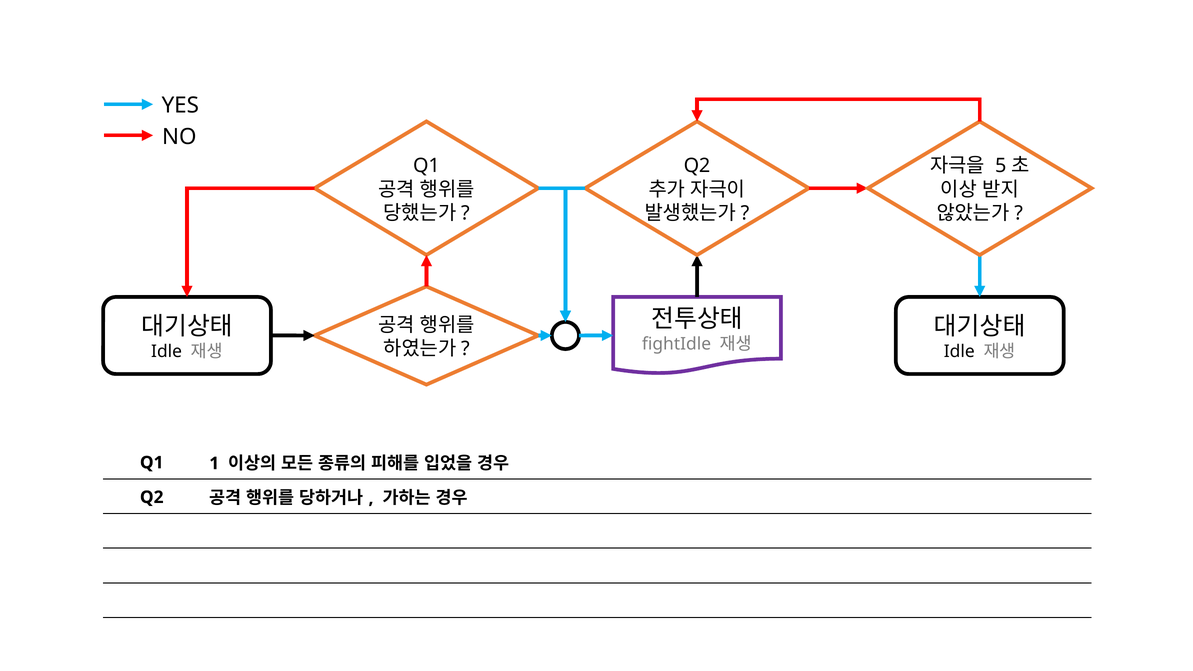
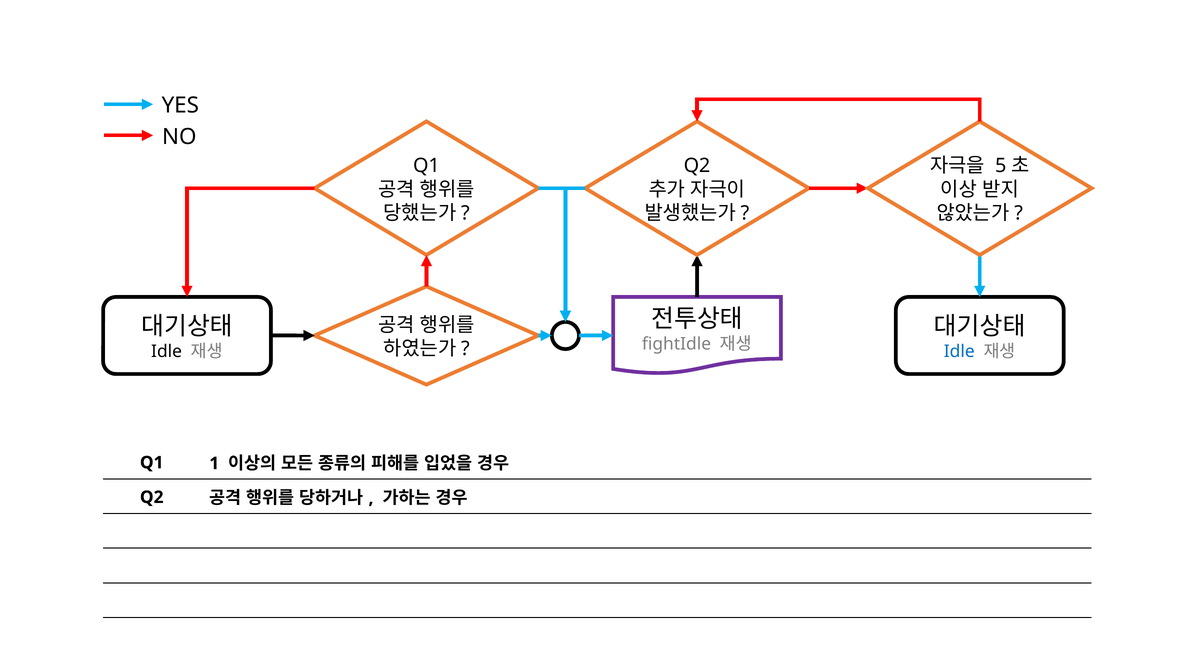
Idle at (959, 352) colour: black -> blue
